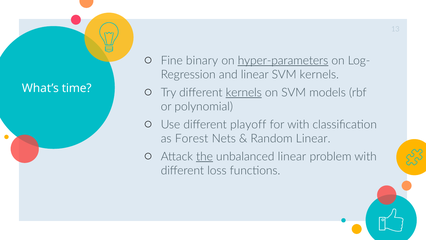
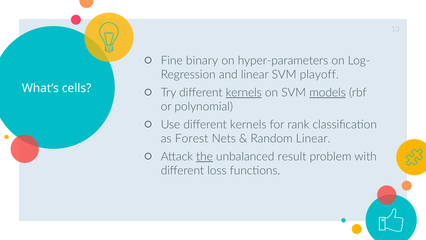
hyper-parameters underline: present -> none
SVM kernels: kernels -> playoff
time: time -> cells
models underline: none -> present
Use different playoff: playoff -> kernels
for with: with -> rank
unbalanced linear: linear -> result
